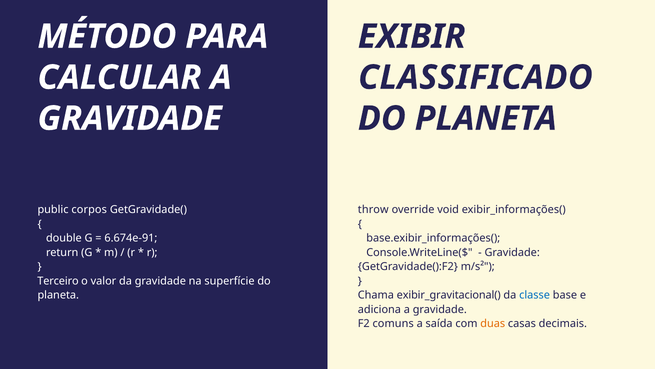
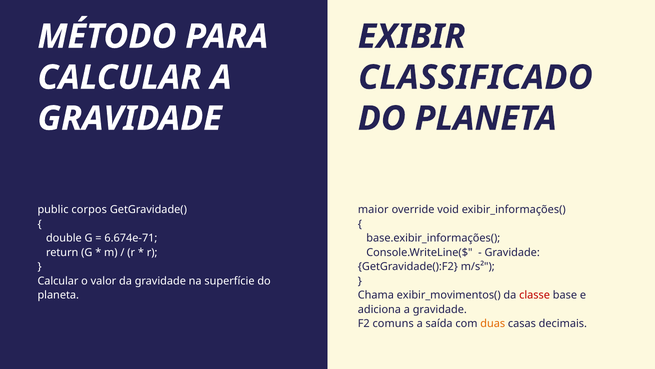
throw: throw -> maior
6.674e-91: 6.674e-91 -> 6.674e-71
Terceiro at (58, 281): Terceiro -> Calcular
exibir_gravitacional(: exibir_gravitacional( -> exibir_movimentos(
classe colour: blue -> red
